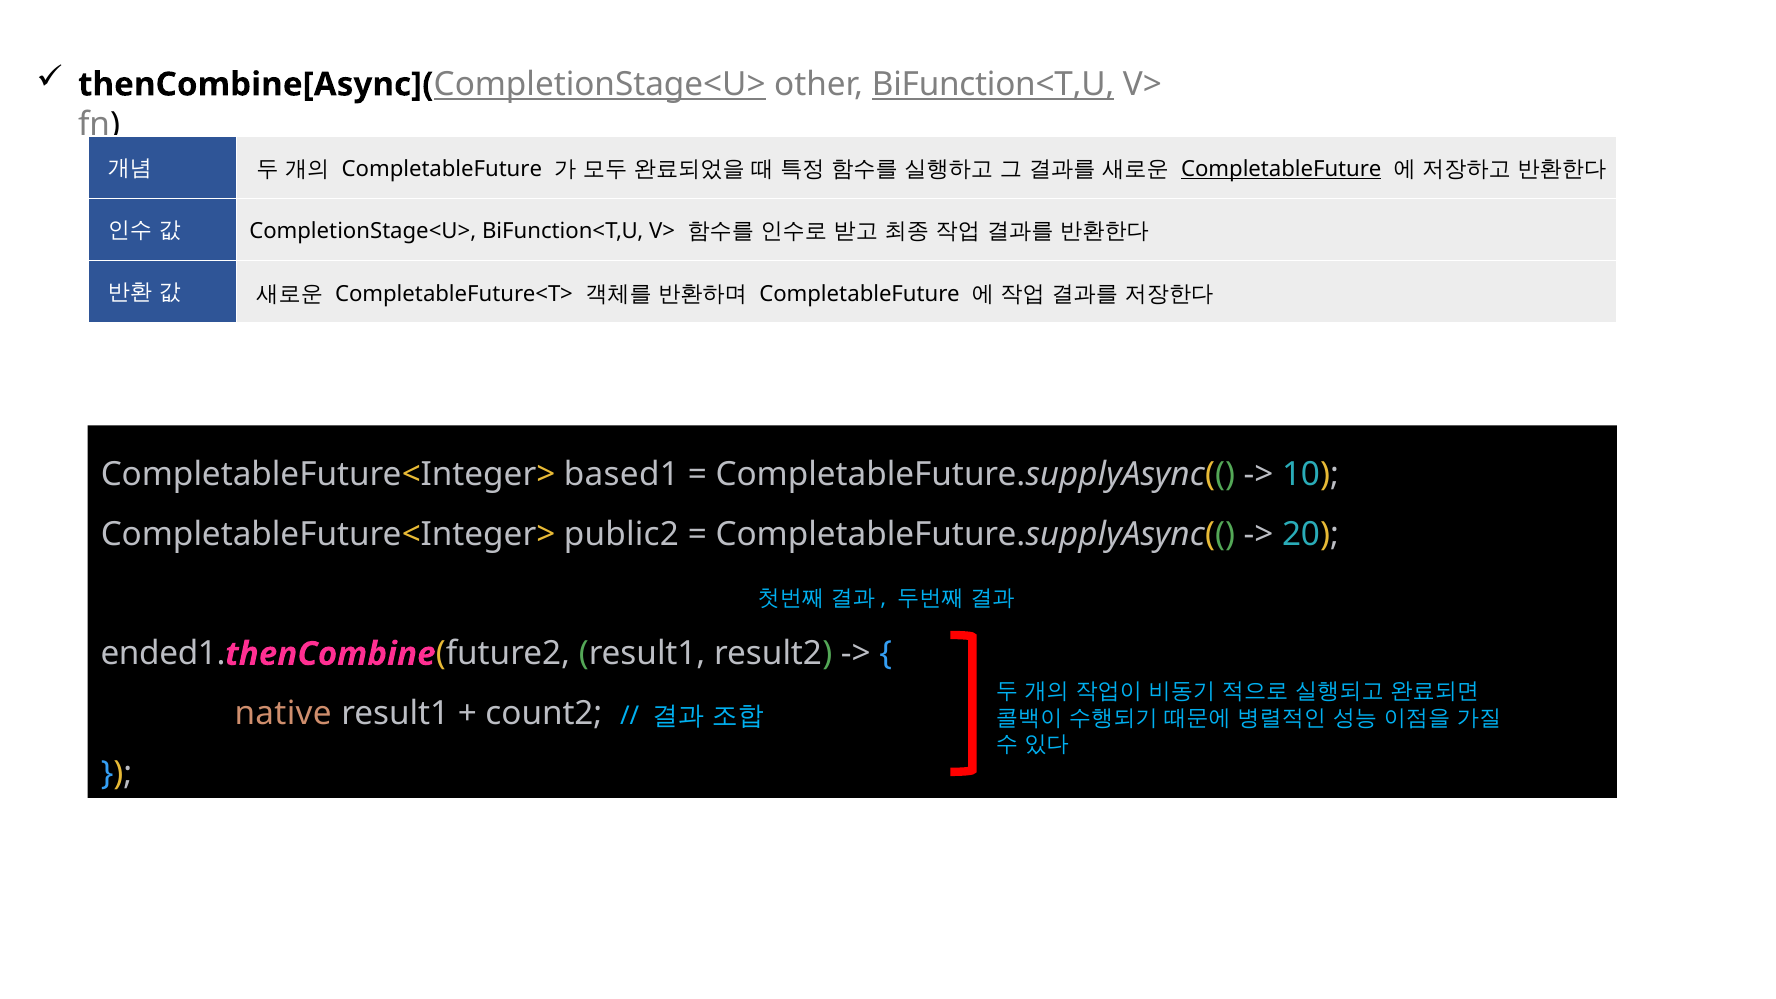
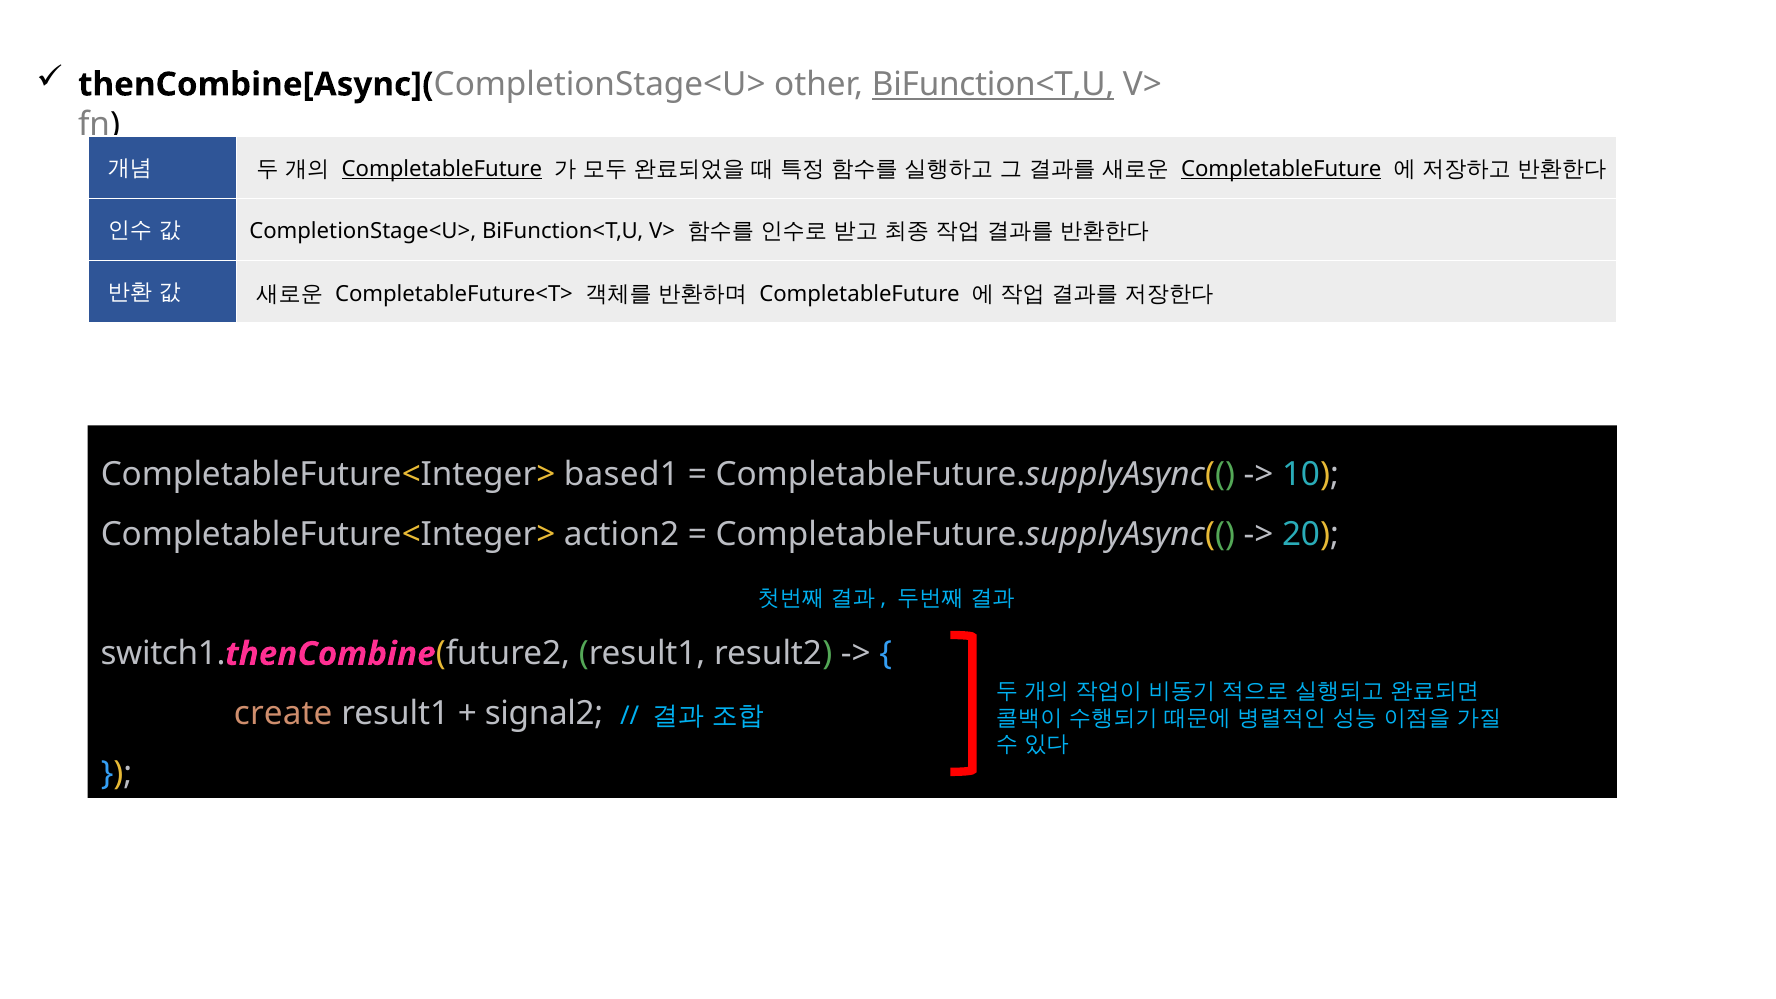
CompletionStage<U> at (600, 85) underline: present -> none
CompletableFuture at (442, 169) underline: none -> present
public2: public2 -> action2
ended1: ended1 -> switch1
native: native -> create
count2: count2 -> signal2
